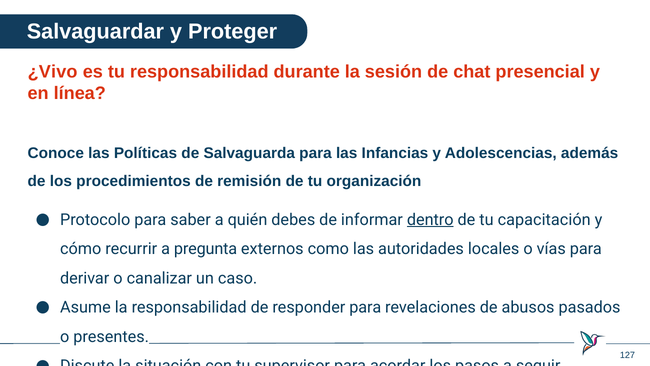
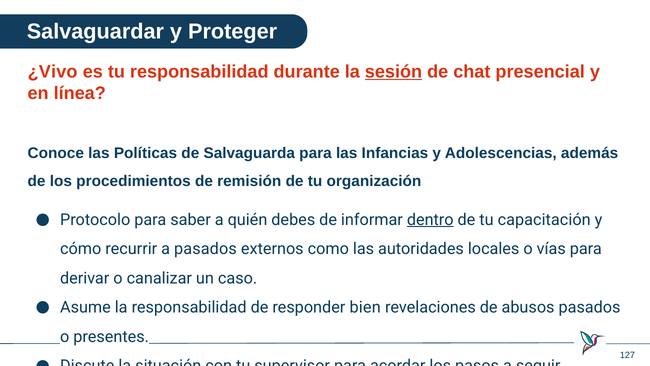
sesión underline: none -> present
a pregunta: pregunta -> pasados
responder para: para -> bien
